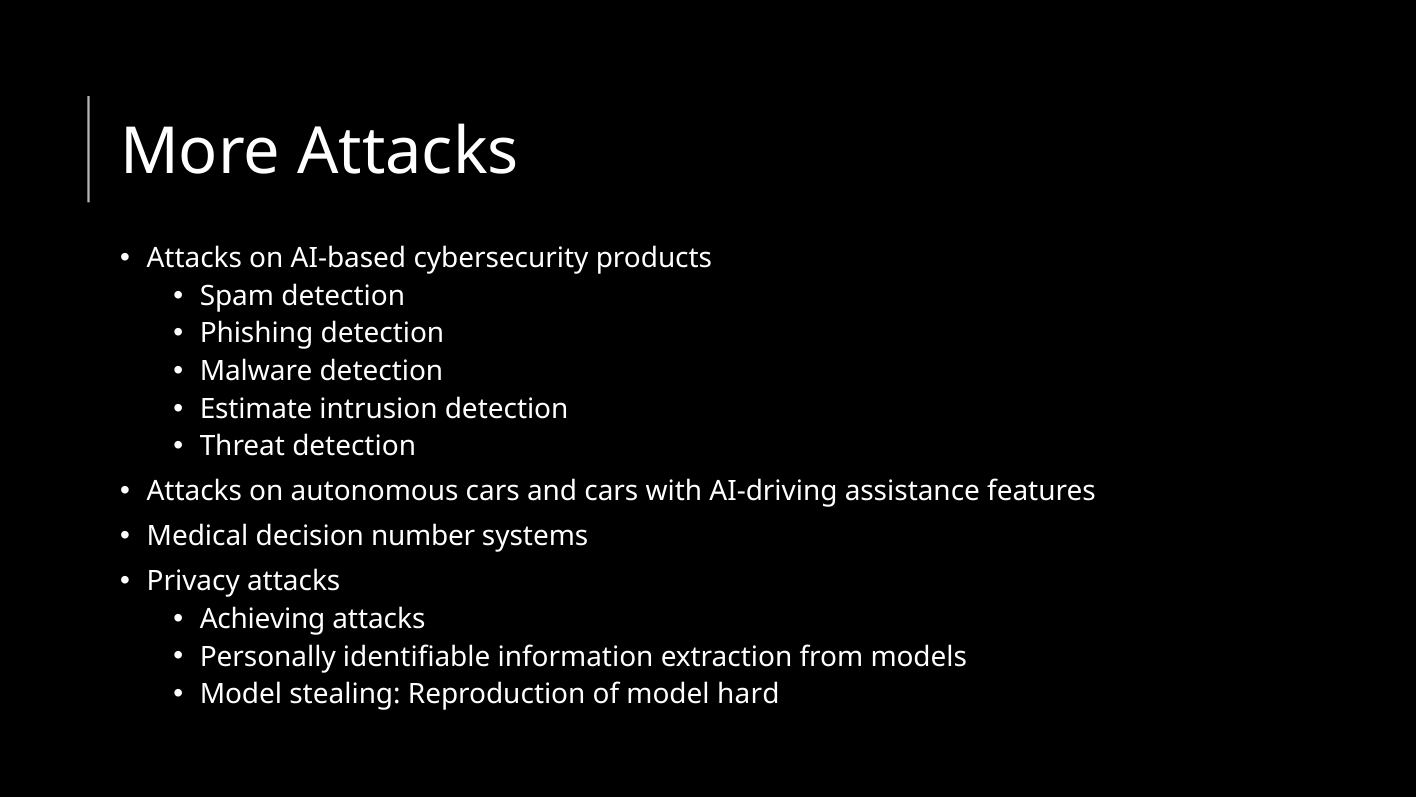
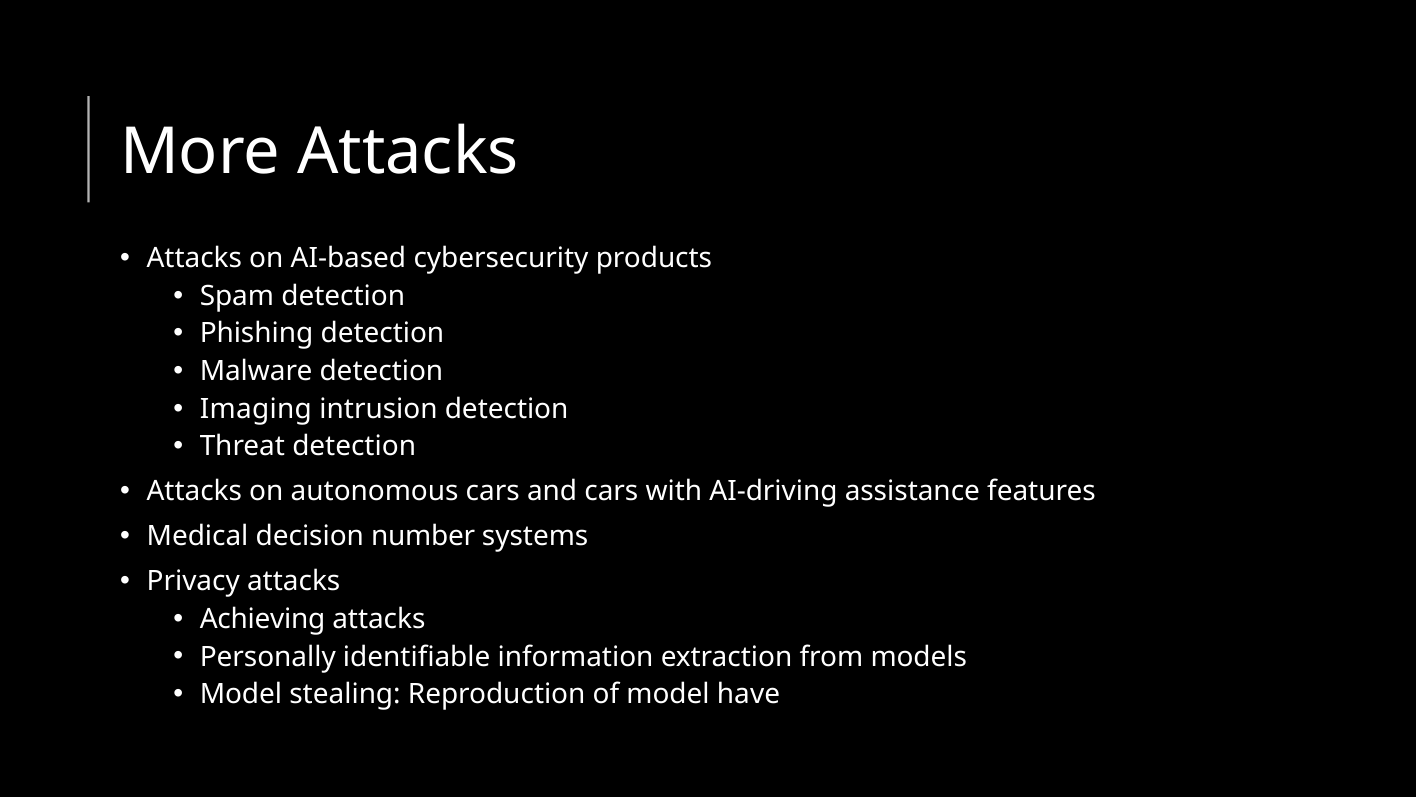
Estimate: Estimate -> Imaging
hard: hard -> have
